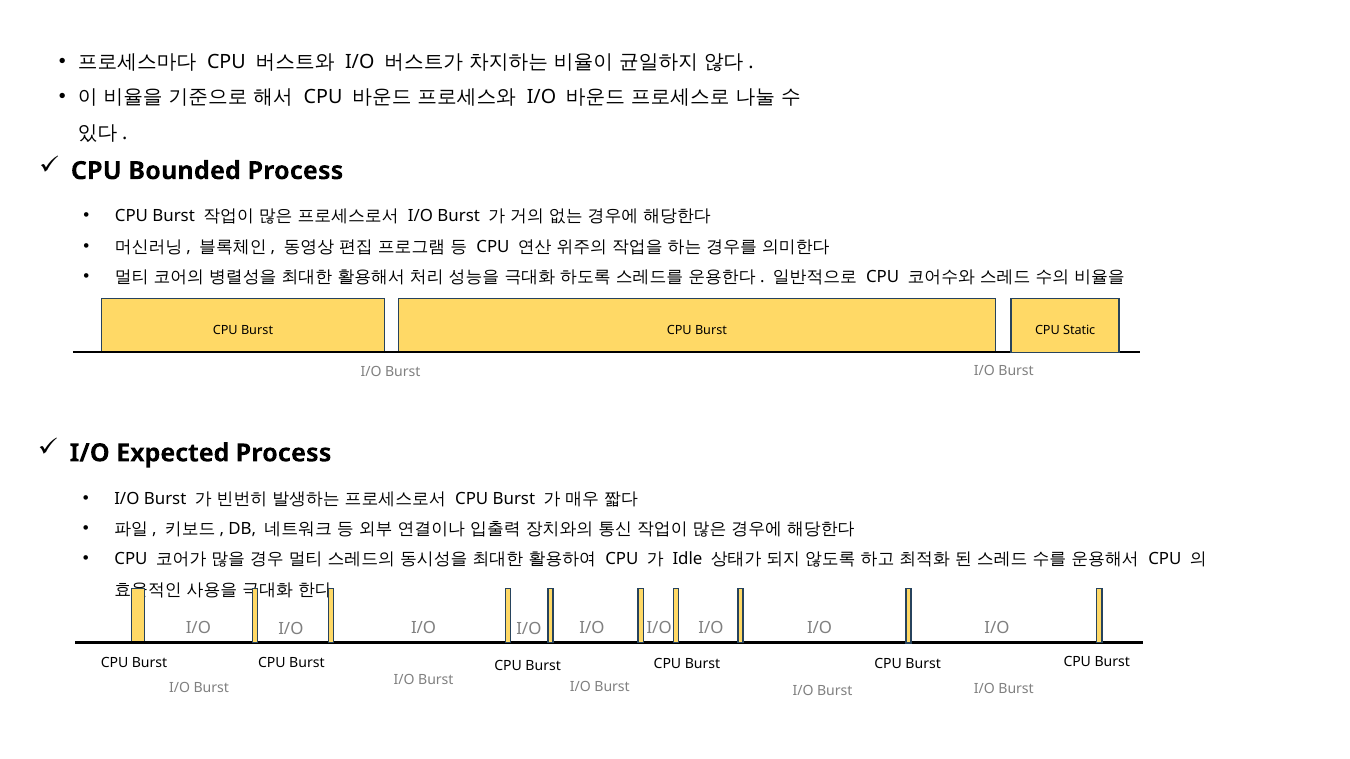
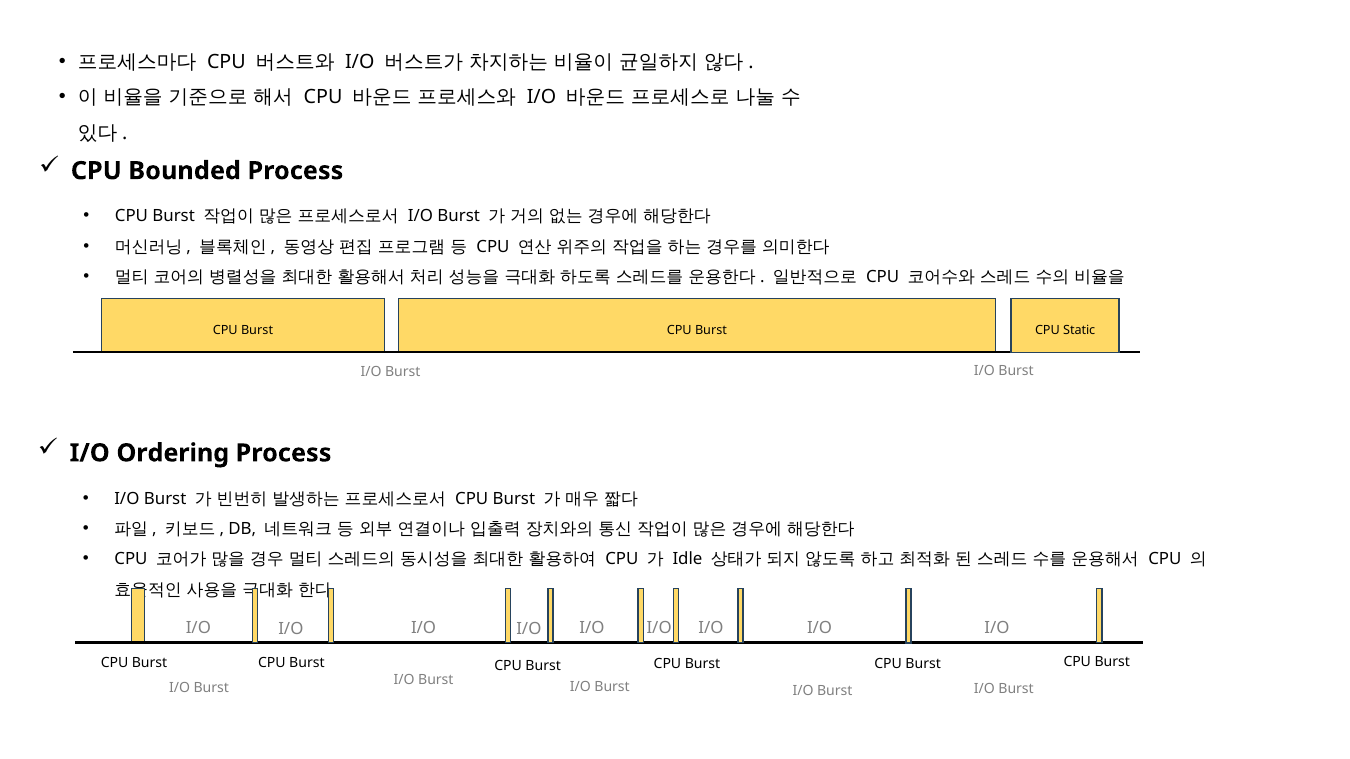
Expected: Expected -> Ordering
